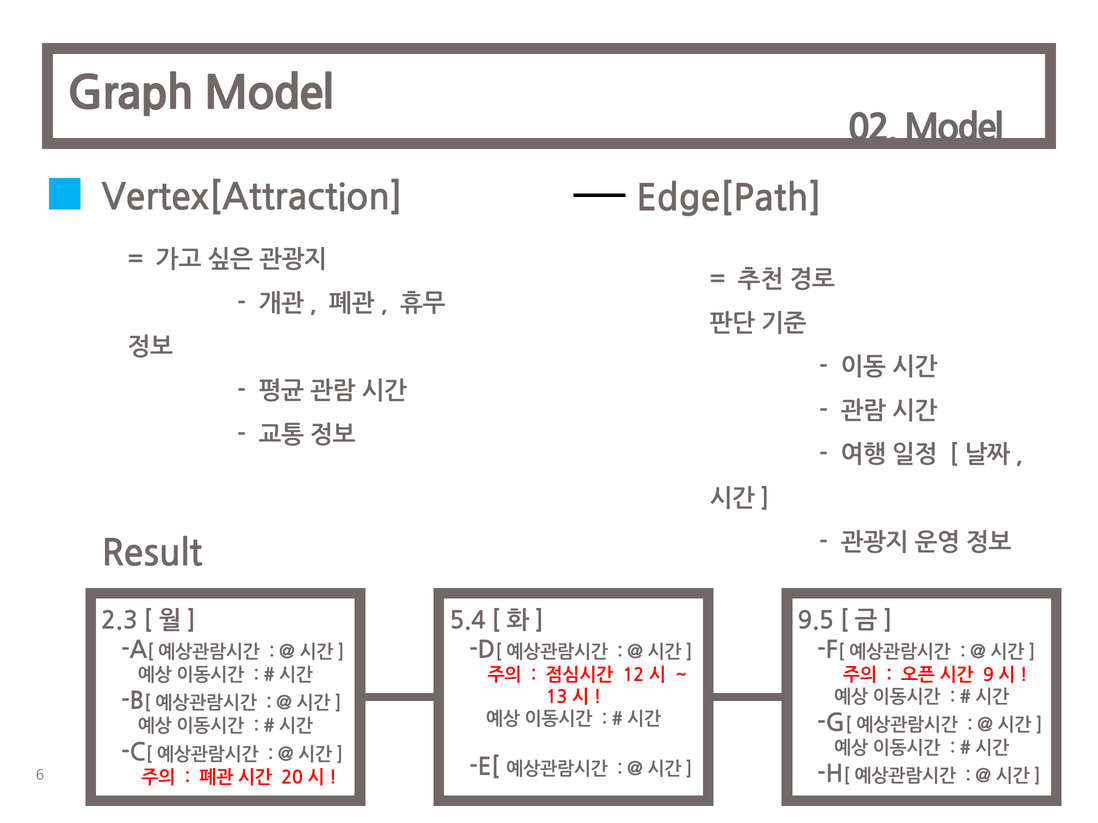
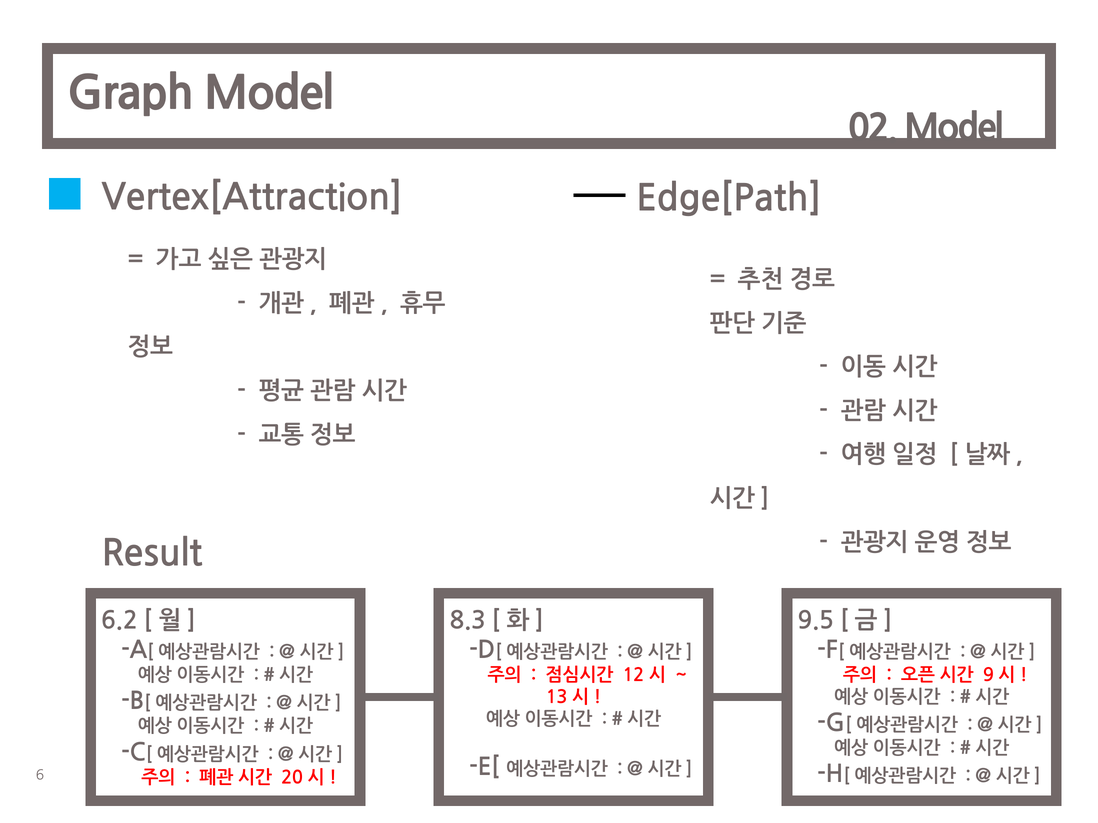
2.3: 2.3 -> 6.2
5.4: 5.4 -> 8.3
